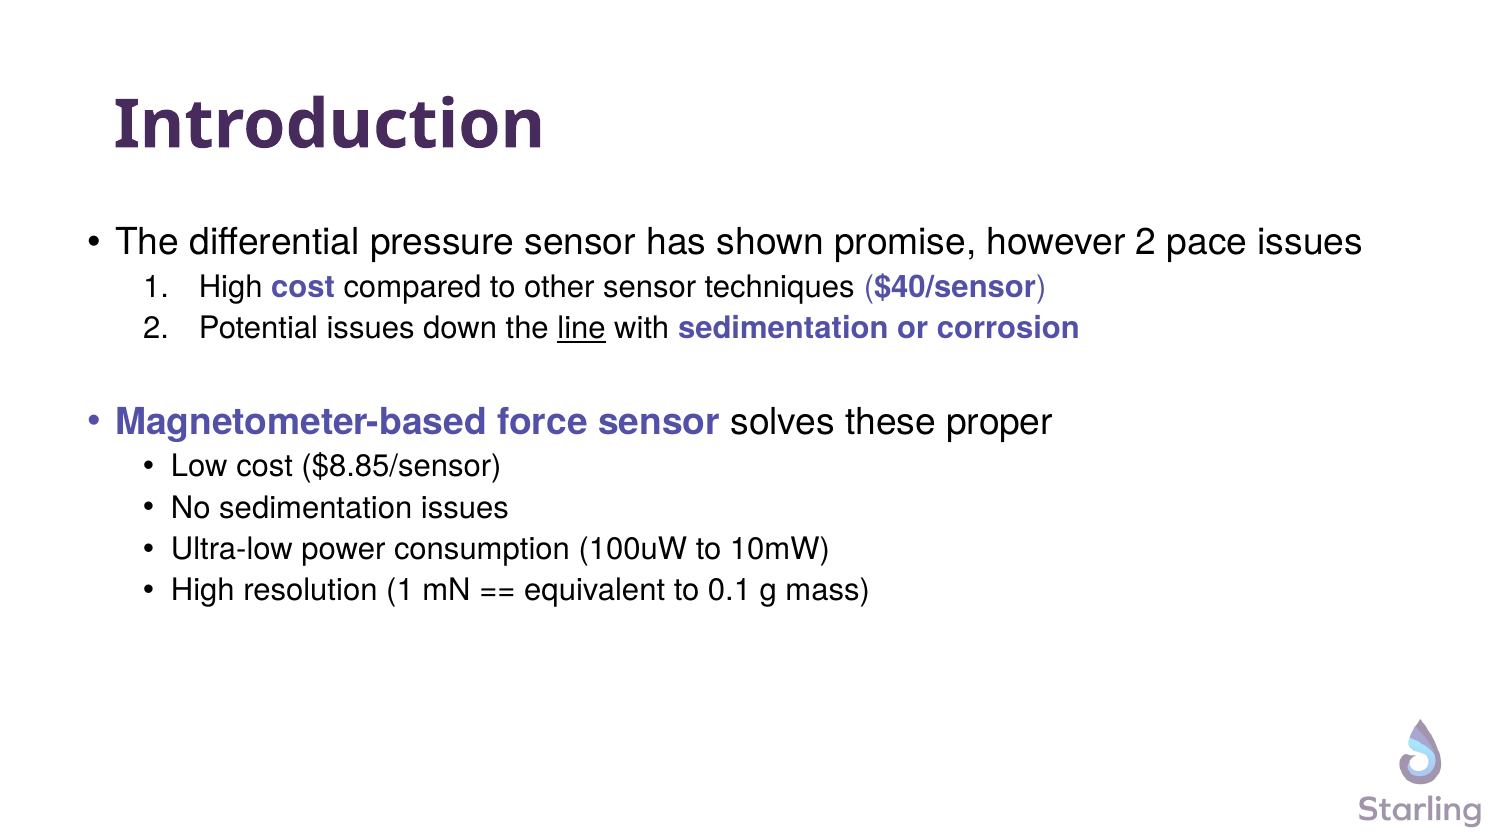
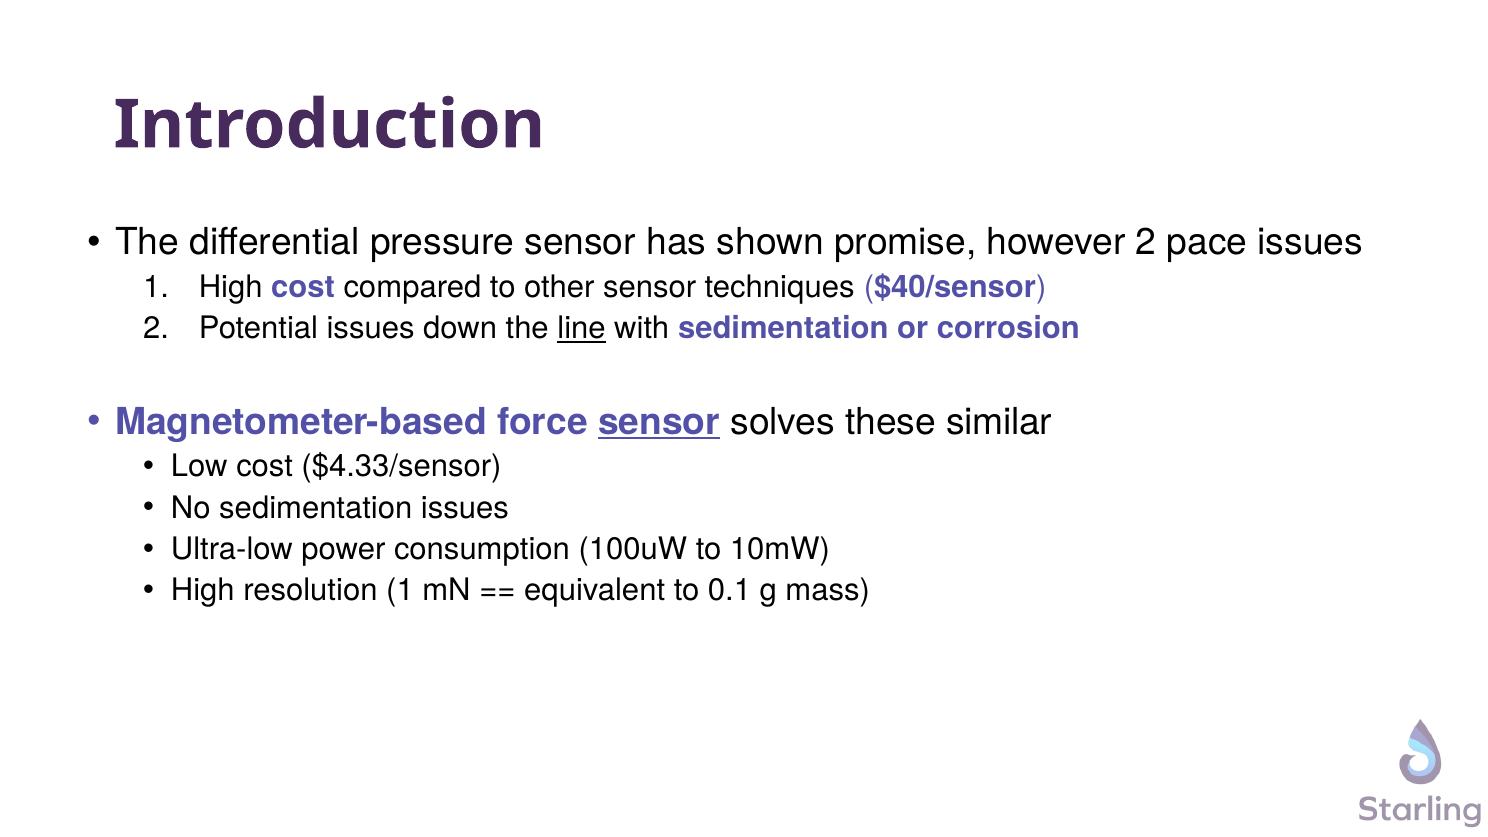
sensor at (659, 422) underline: none -> present
proper: proper -> similar
$8.85/sensor: $8.85/sensor -> $4.33/sensor
